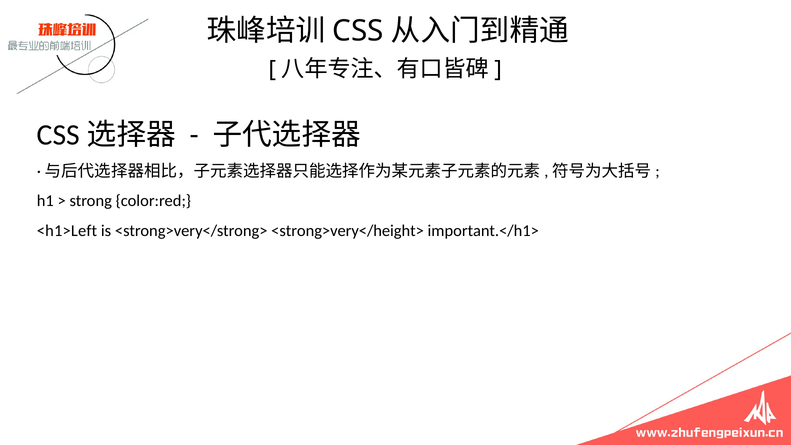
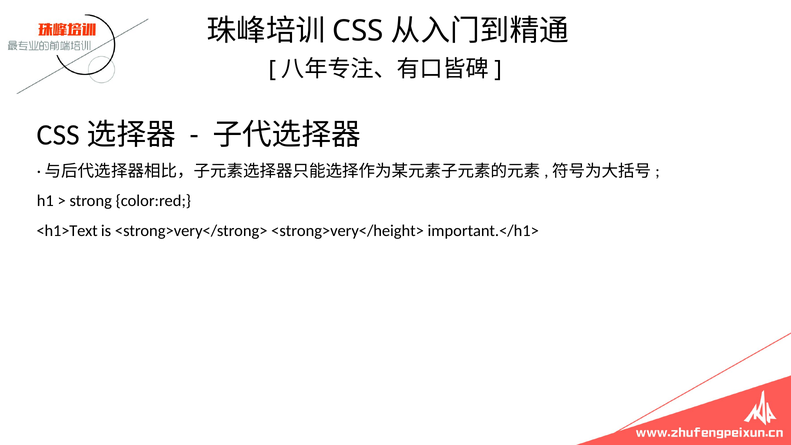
<h1>Left: <h1>Left -> <h1>Text
